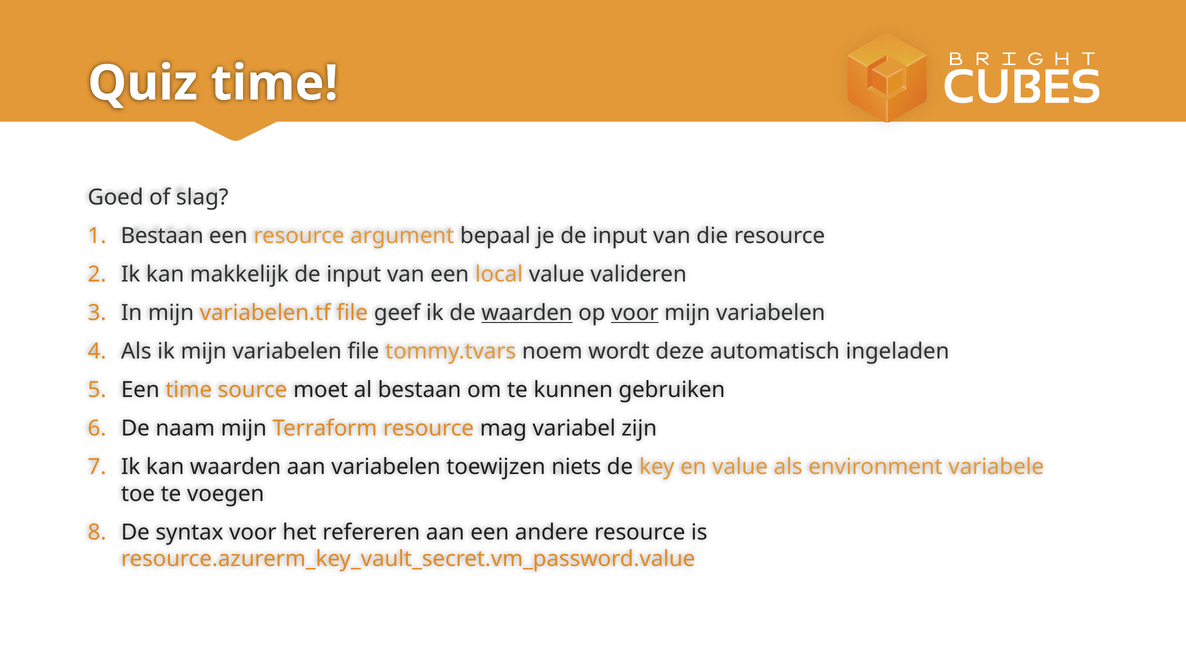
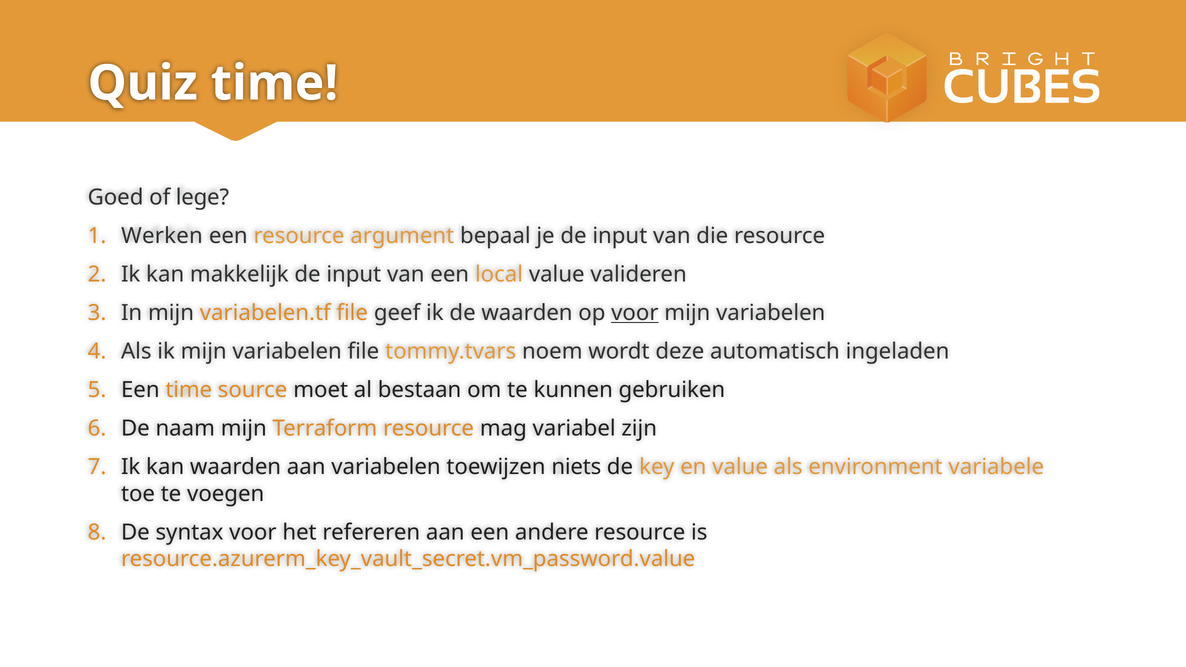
slag: slag -> lege
Bestaan at (162, 236): Bestaan -> Werken
waarden at (527, 313) underline: present -> none
